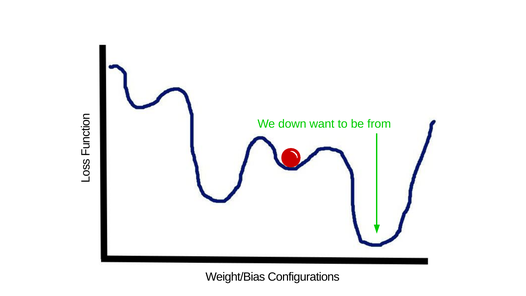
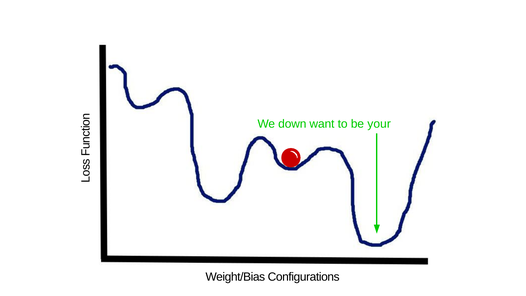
from: from -> your
